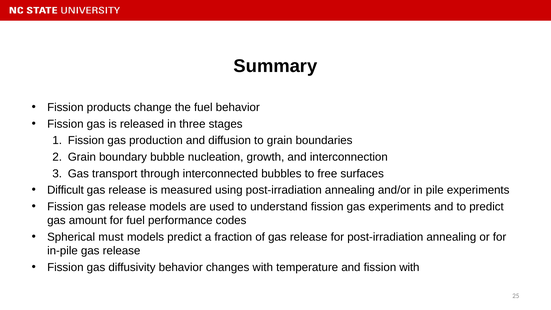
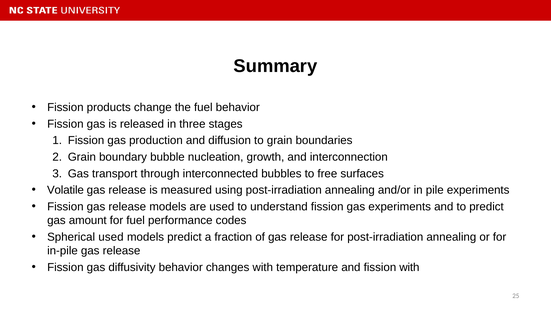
Difficult: Difficult -> Volatile
Spherical must: must -> used
